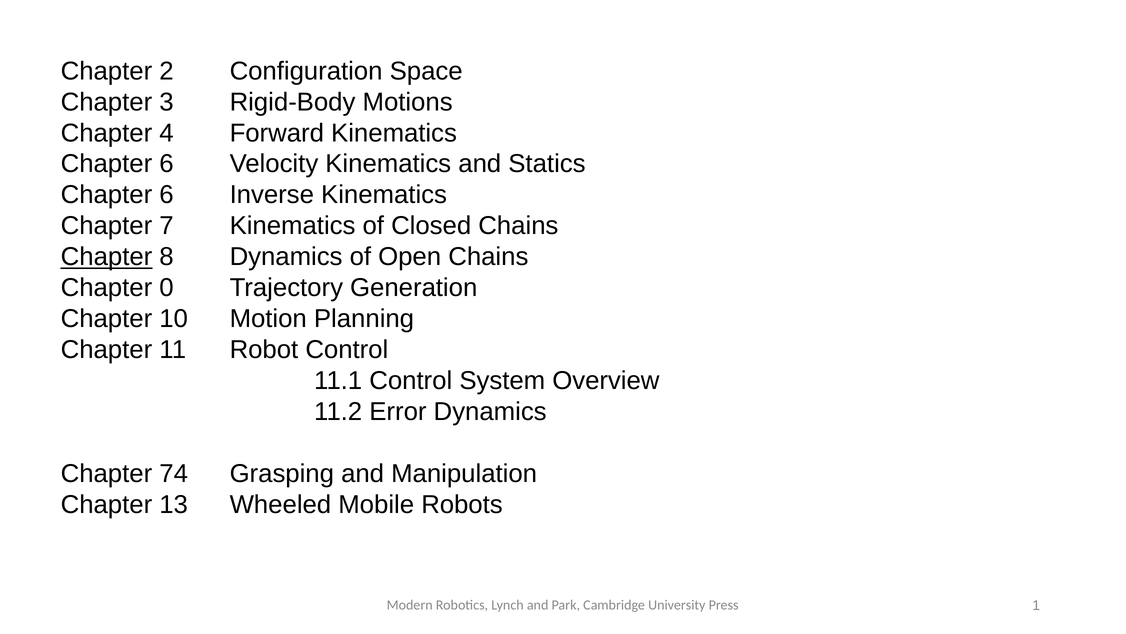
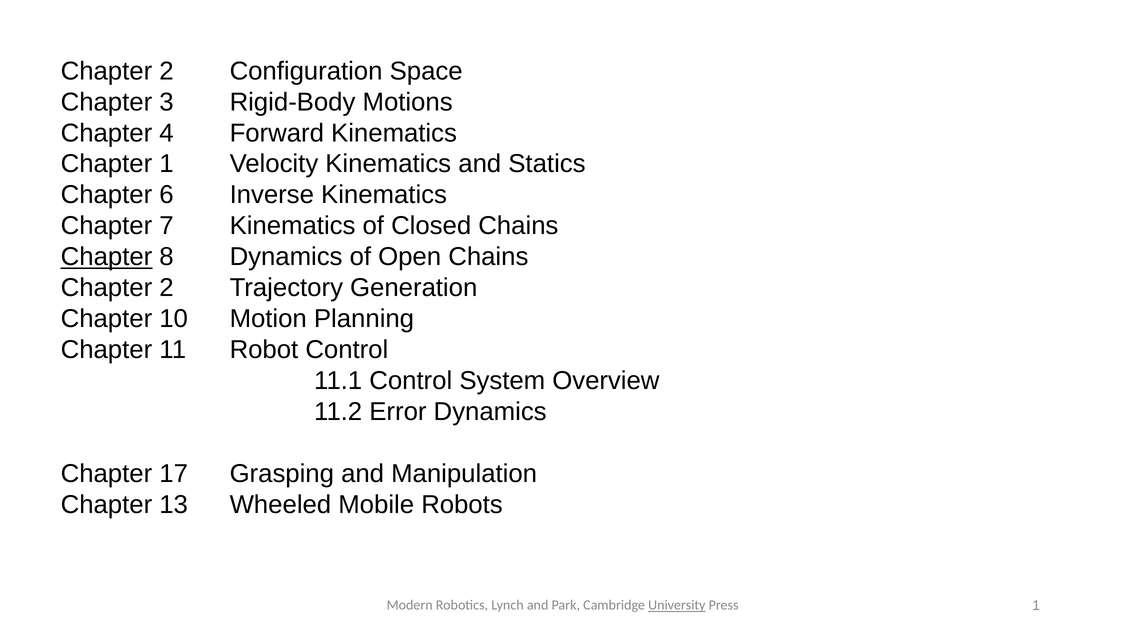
6 at (166, 164): 6 -> 1
0 at (166, 288): 0 -> 2
74: 74 -> 17
University underline: none -> present
